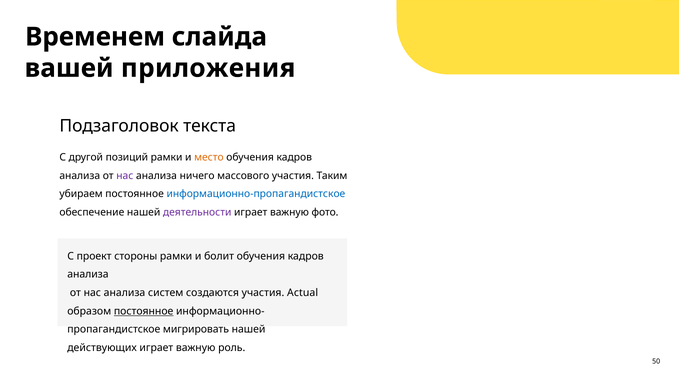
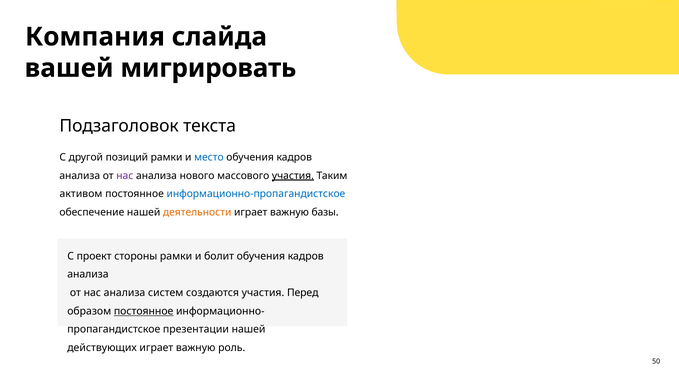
Временем: Временем -> Компания
приложения: приложения -> мигрировать
место colour: orange -> blue
ничего: ничего -> нового
участия at (293, 175) underline: none -> present
убираем: убираем -> активом
деятельности colour: purple -> orange
фото: фото -> базы
Actual: Actual -> Перед
мигрировать: мигрировать -> презентации
